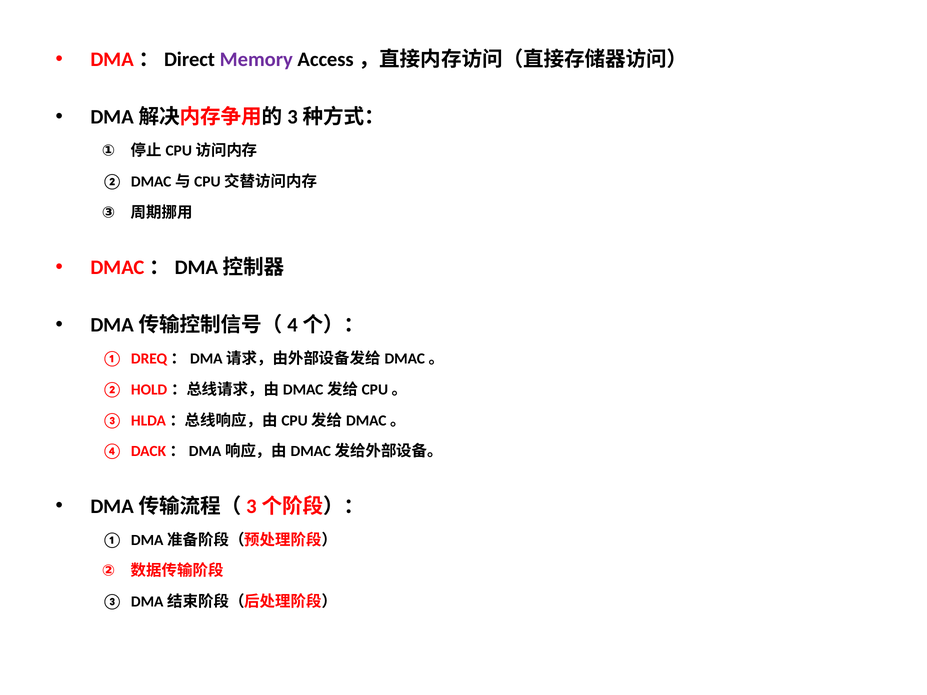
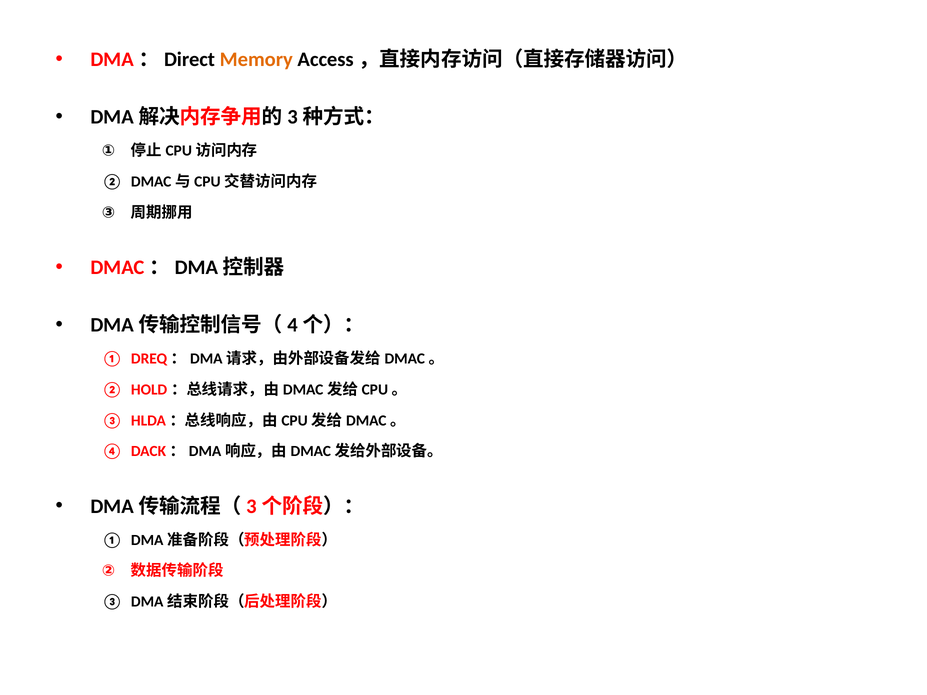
Memory colour: purple -> orange
